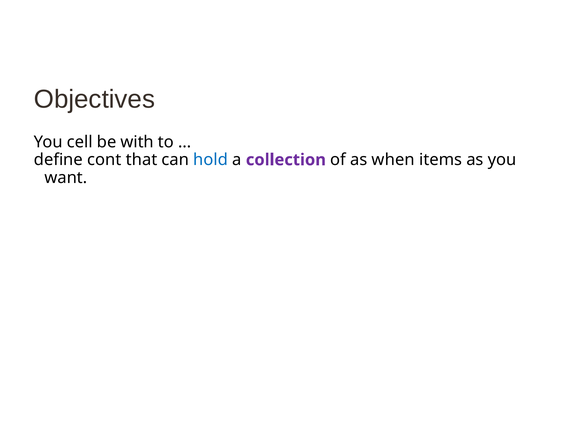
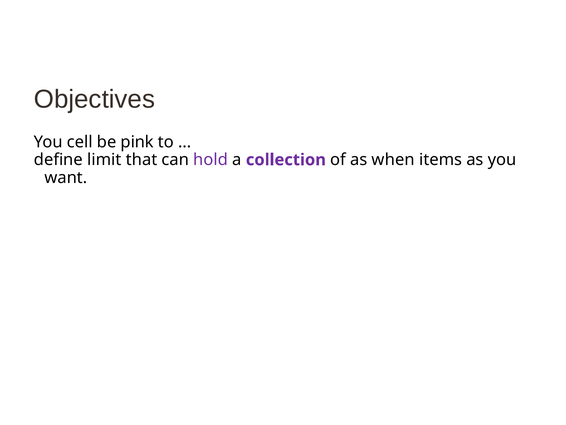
with: with -> pink
cont: cont -> limit
hold colour: blue -> purple
